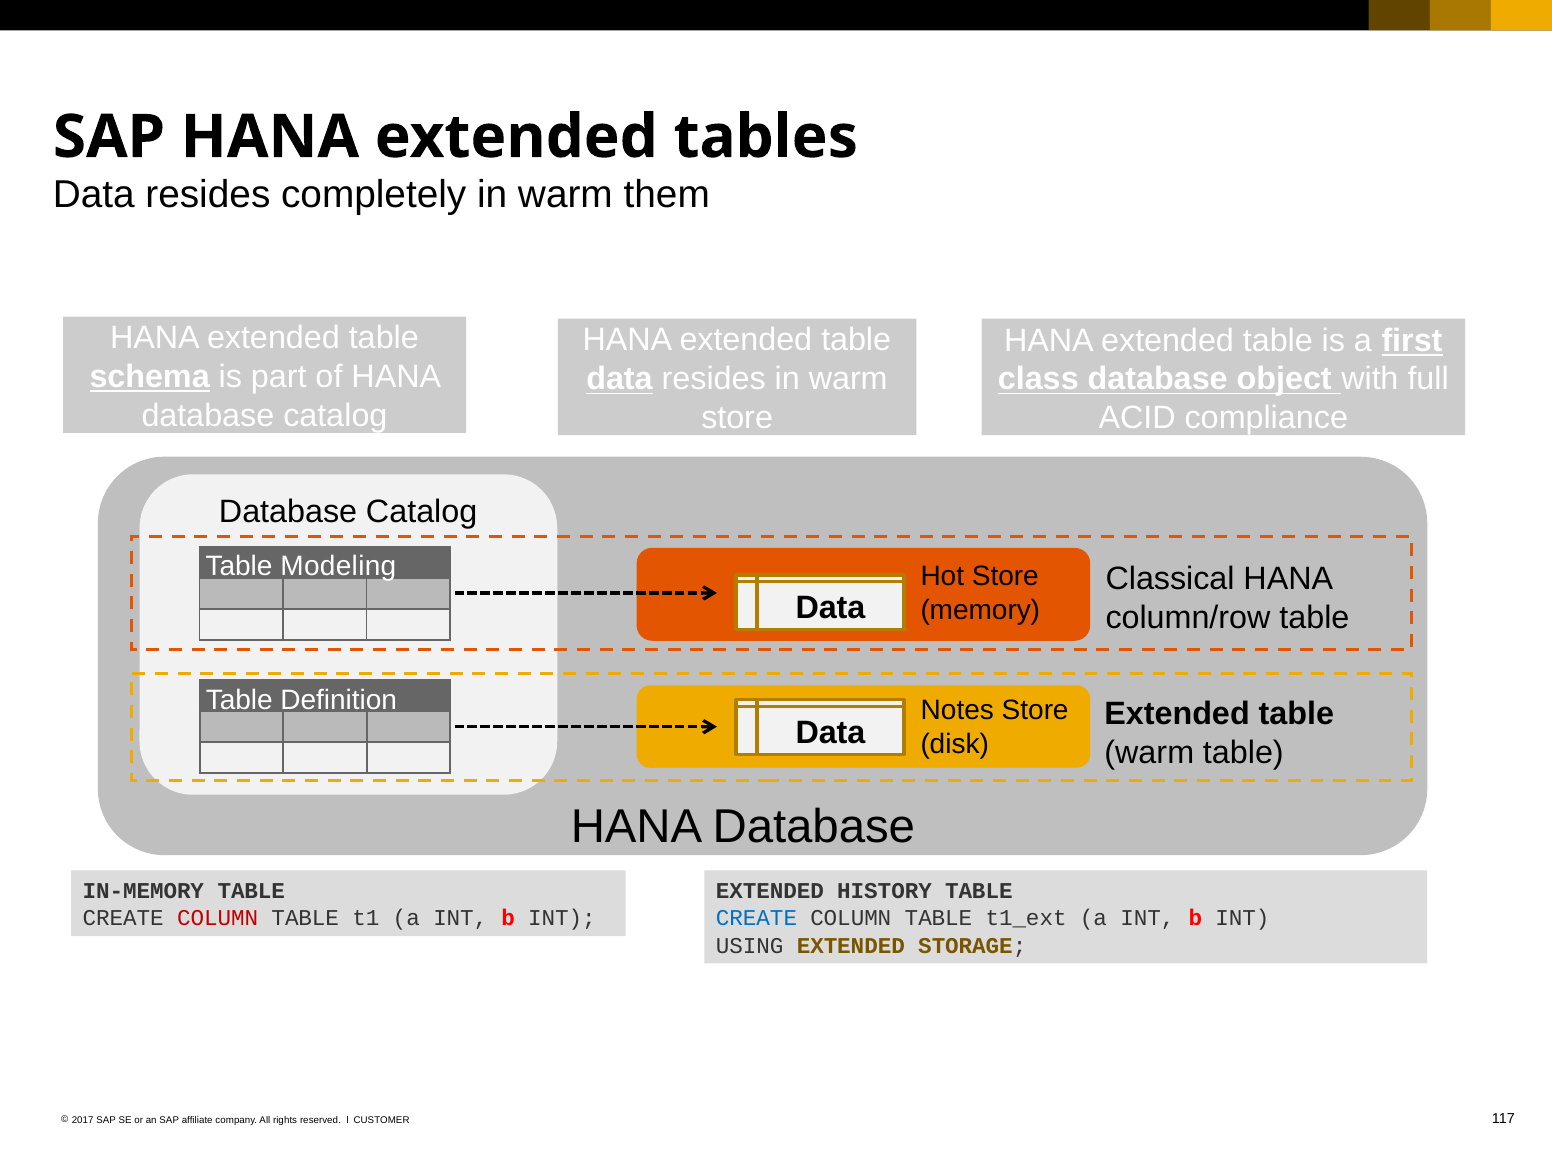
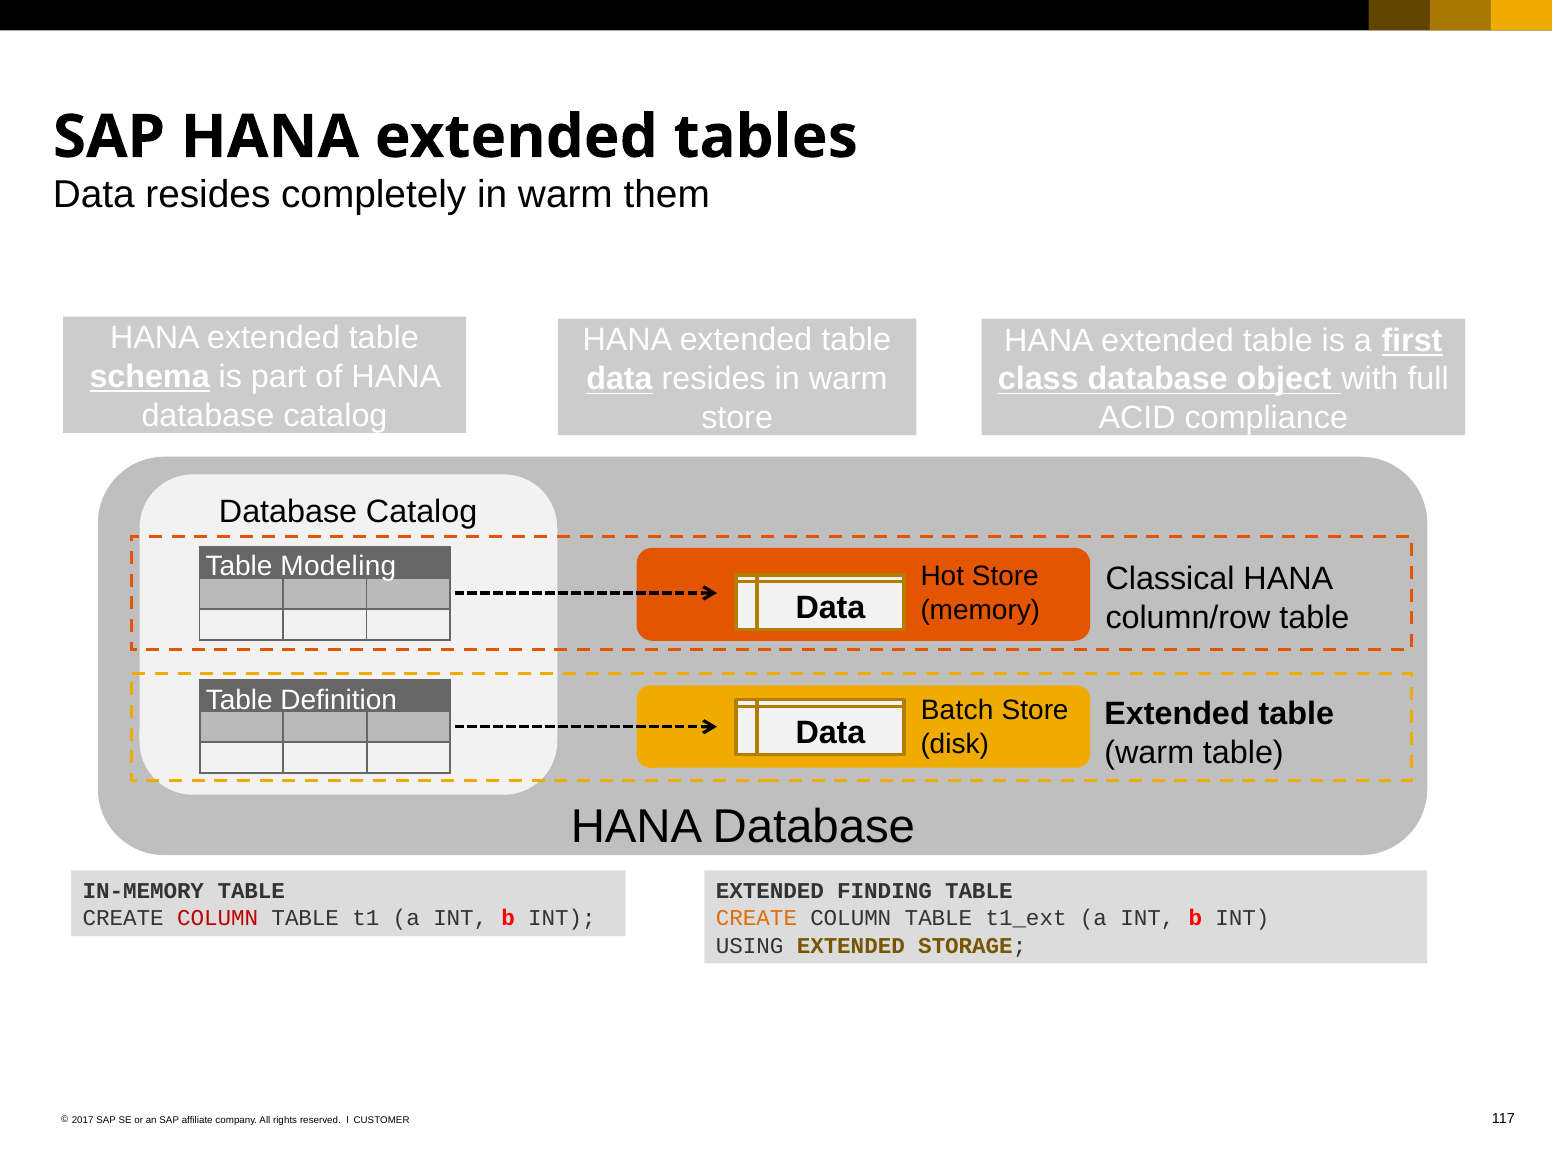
Notes: Notes -> Batch
HISTORY: HISTORY -> FINDING
CREATE at (757, 918) colour: blue -> orange
